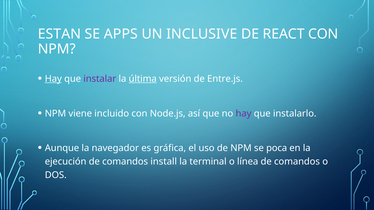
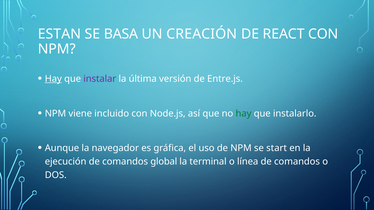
APPS: APPS -> BASA
INCLUSIVE: INCLUSIVE -> CREACIÓN
última underline: present -> none
hay at (244, 114) colour: purple -> green
poca: poca -> start
install: install -> global
